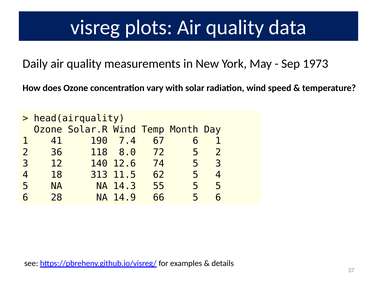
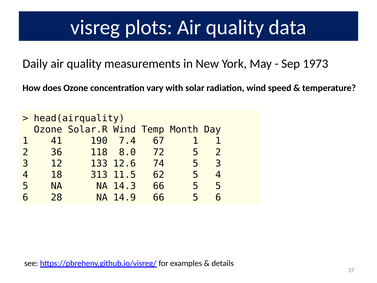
67 6: 6 -> 1
140: 140 -> 133
14.3 55: 55 -> 66
